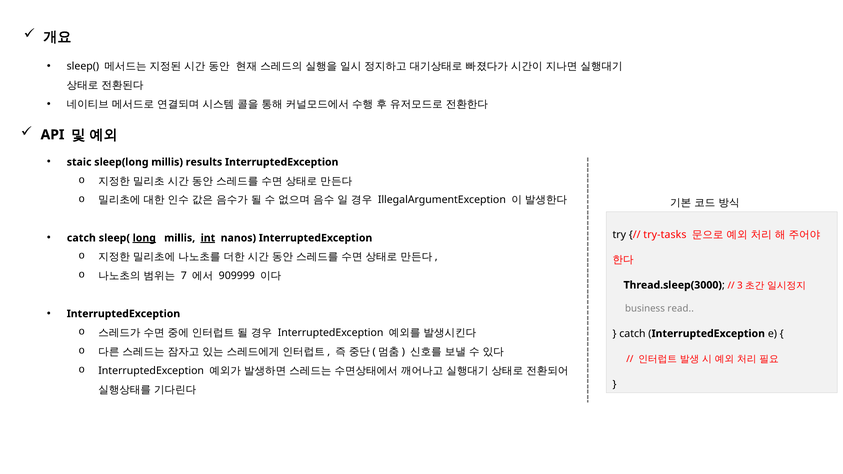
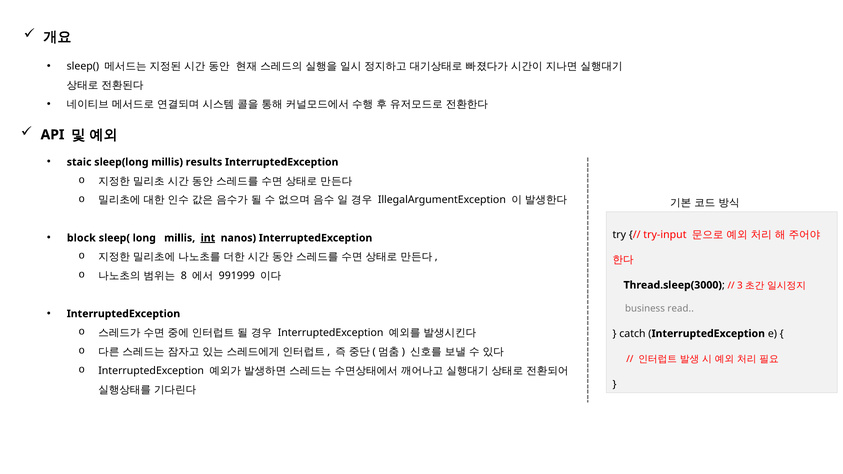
try-tasks: try-tasks -> try-input
catch at (81, 238): catch -> block
long underline: present -> none
7: 7 -> 8
909999: 909999 -> 991999
